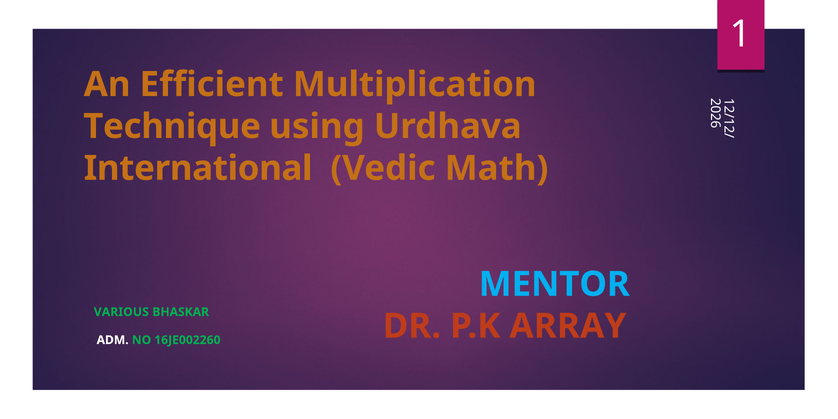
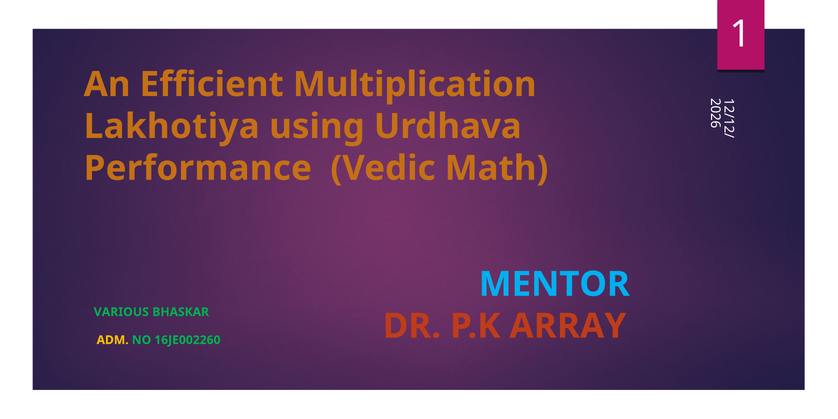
Technique: Technique -> Lakhotiya
International: International -> Performance
ADM colour: white -> yellow
